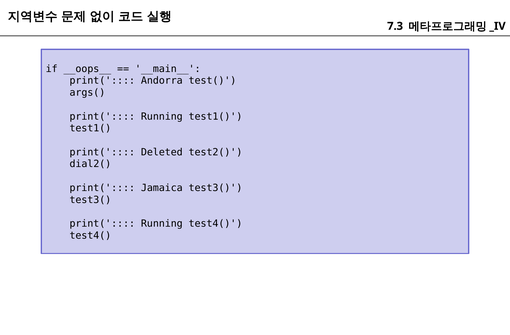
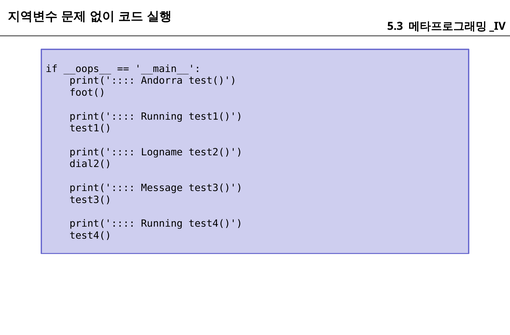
7.3: 7.3 -> 5.3
args(: args( -> foot(
Deleted: Deleted -> Logname
Jamaica: Jamaica -> Message
